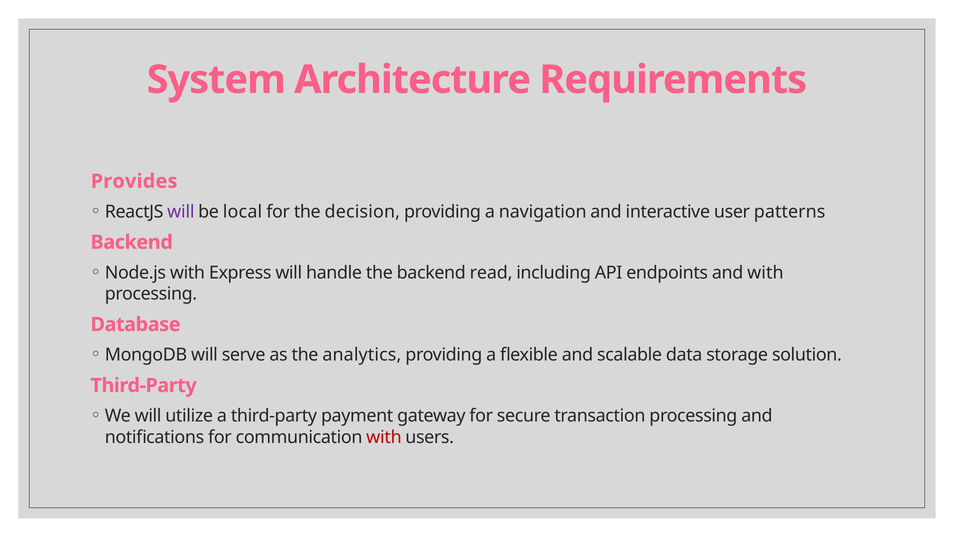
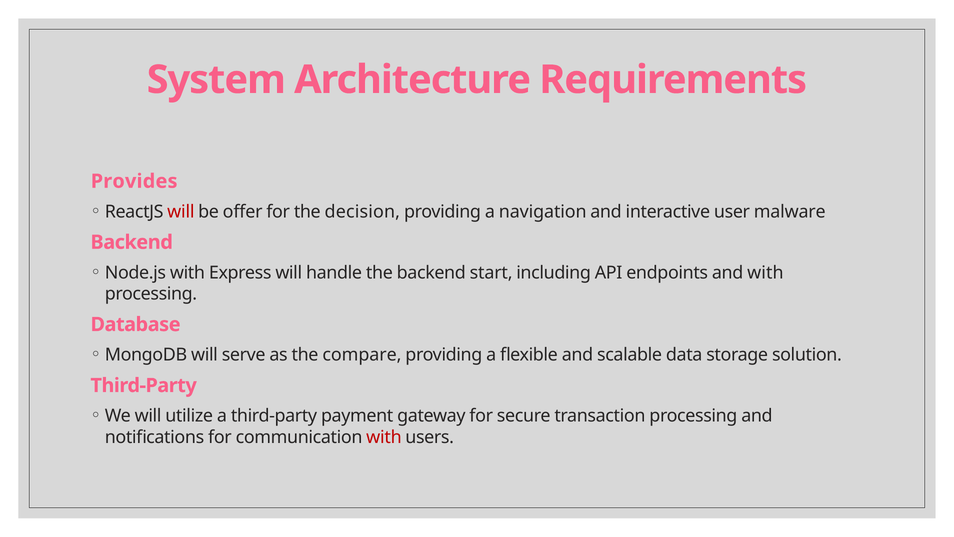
will at (181, 212) colour: purple -> red
local: local -> offer
patterns: patterns -> malware
read: read -> start
analytics: analytics -> compare
